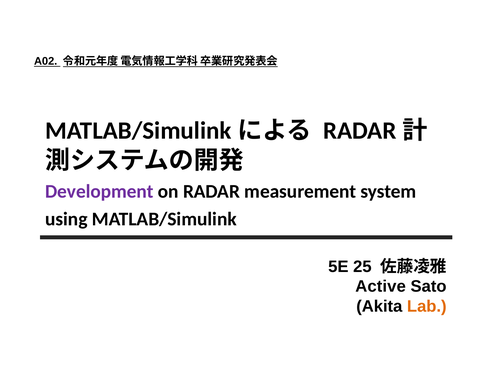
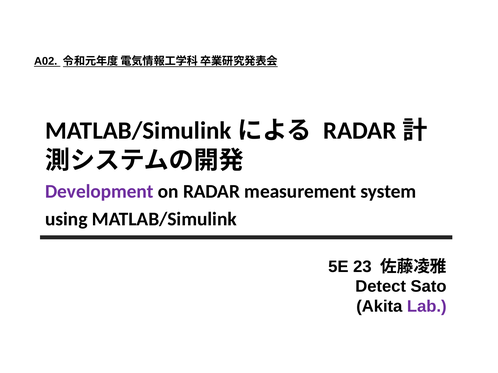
25: 25 -> 23
Active: Active -> Detect
Lab colour: orange -> purple
